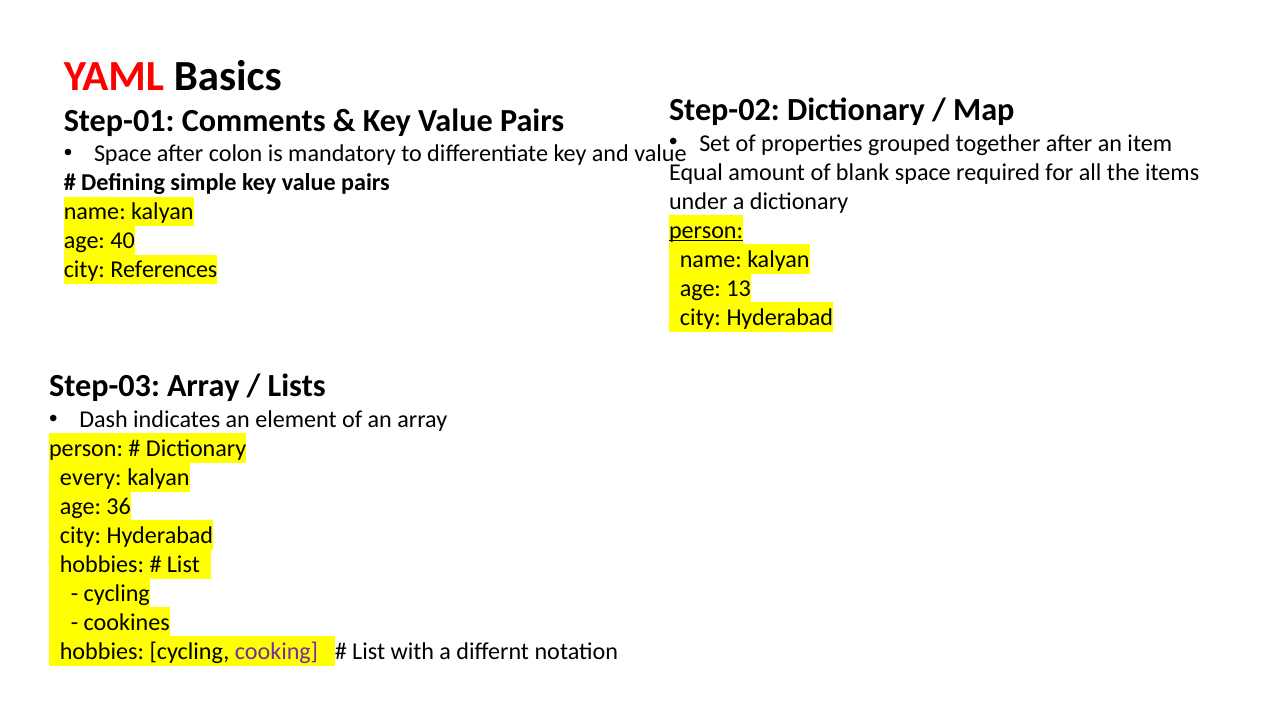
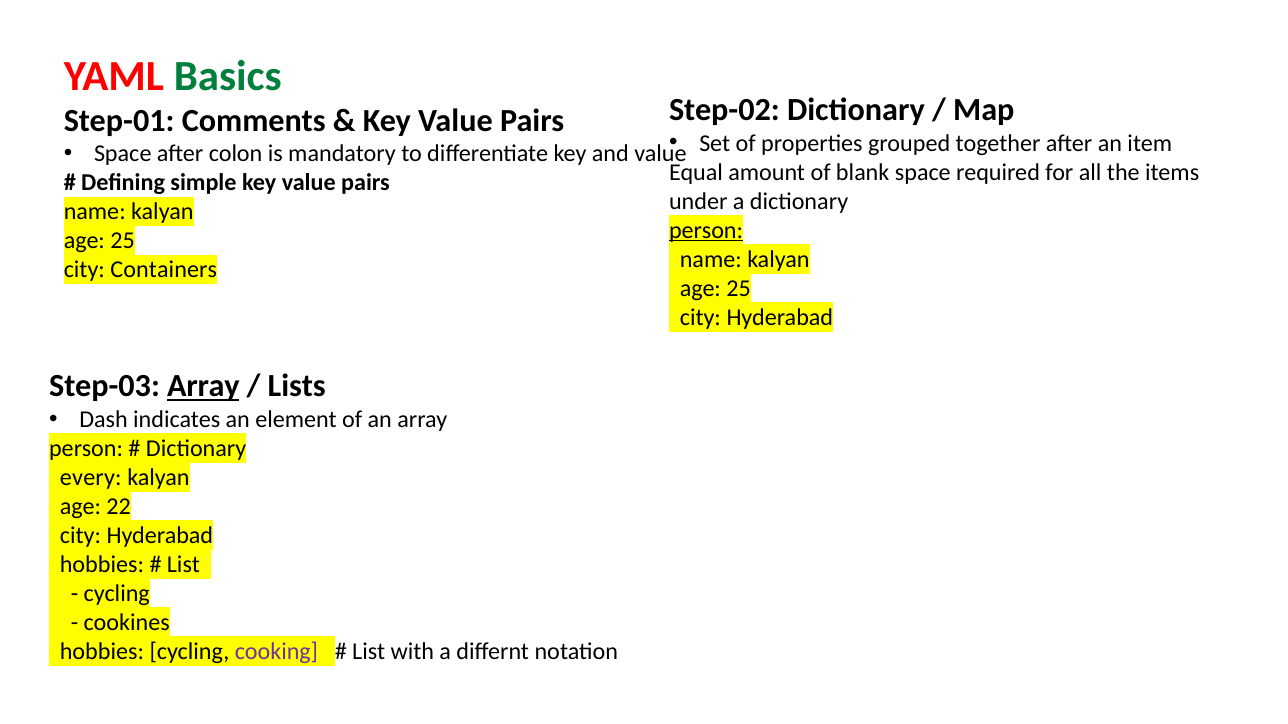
Basics colour: black -> green
40 at (123, 241): 40 -> 25
References: References -> Containers
13 at (739, 288): 13 -> 25
Array at (203, 387) underline: none -> present
36: 36 -> 22
